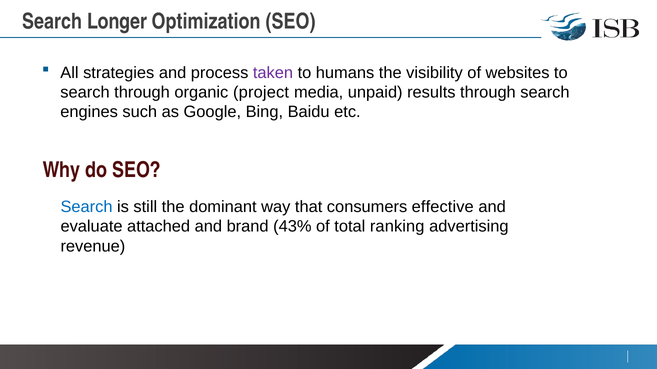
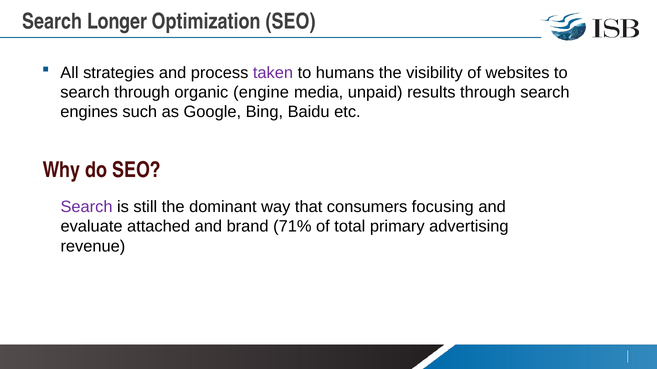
project: project -> engine
Search at (87, 207) colour: blue -> purple
effective: effective -> focusing
43%: 43% -> 71%
ranking: ranking -> primary
